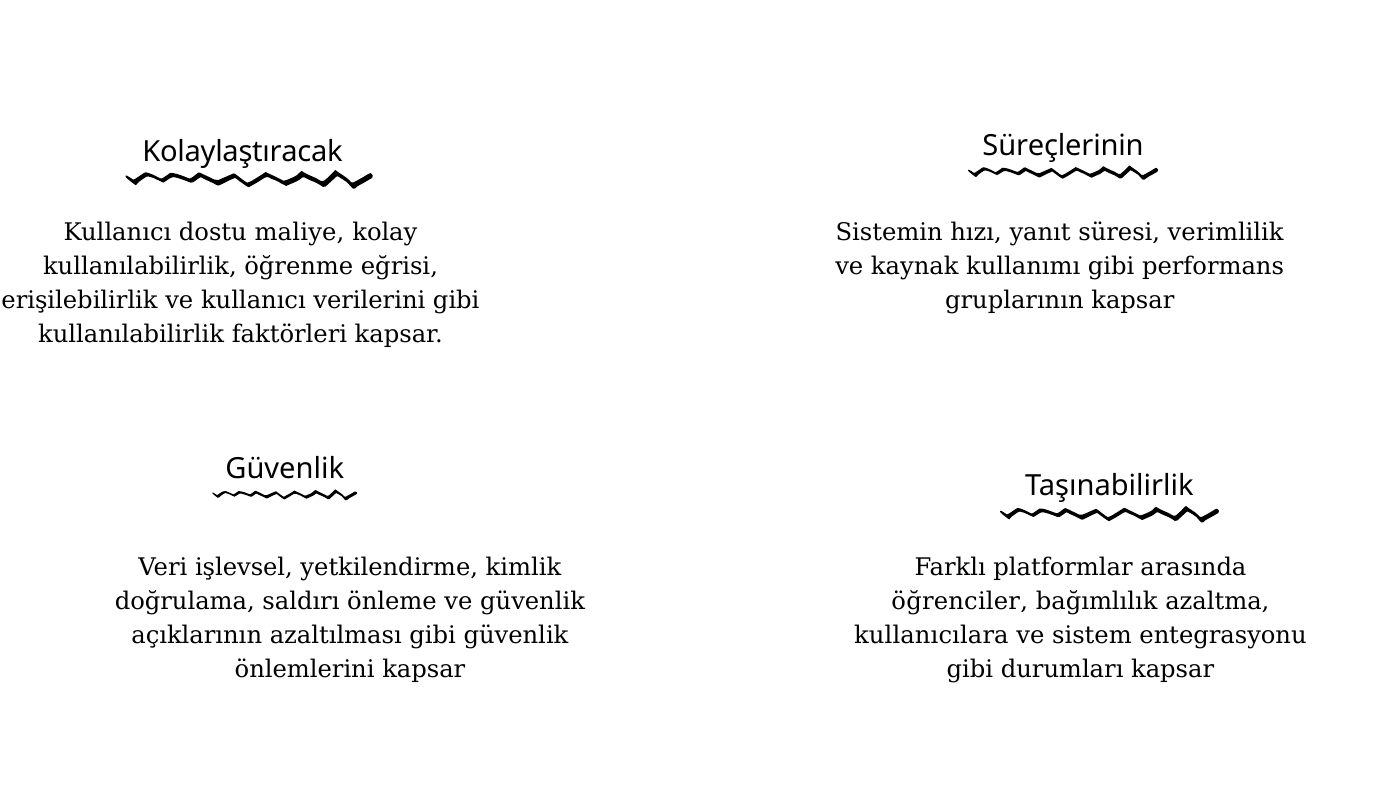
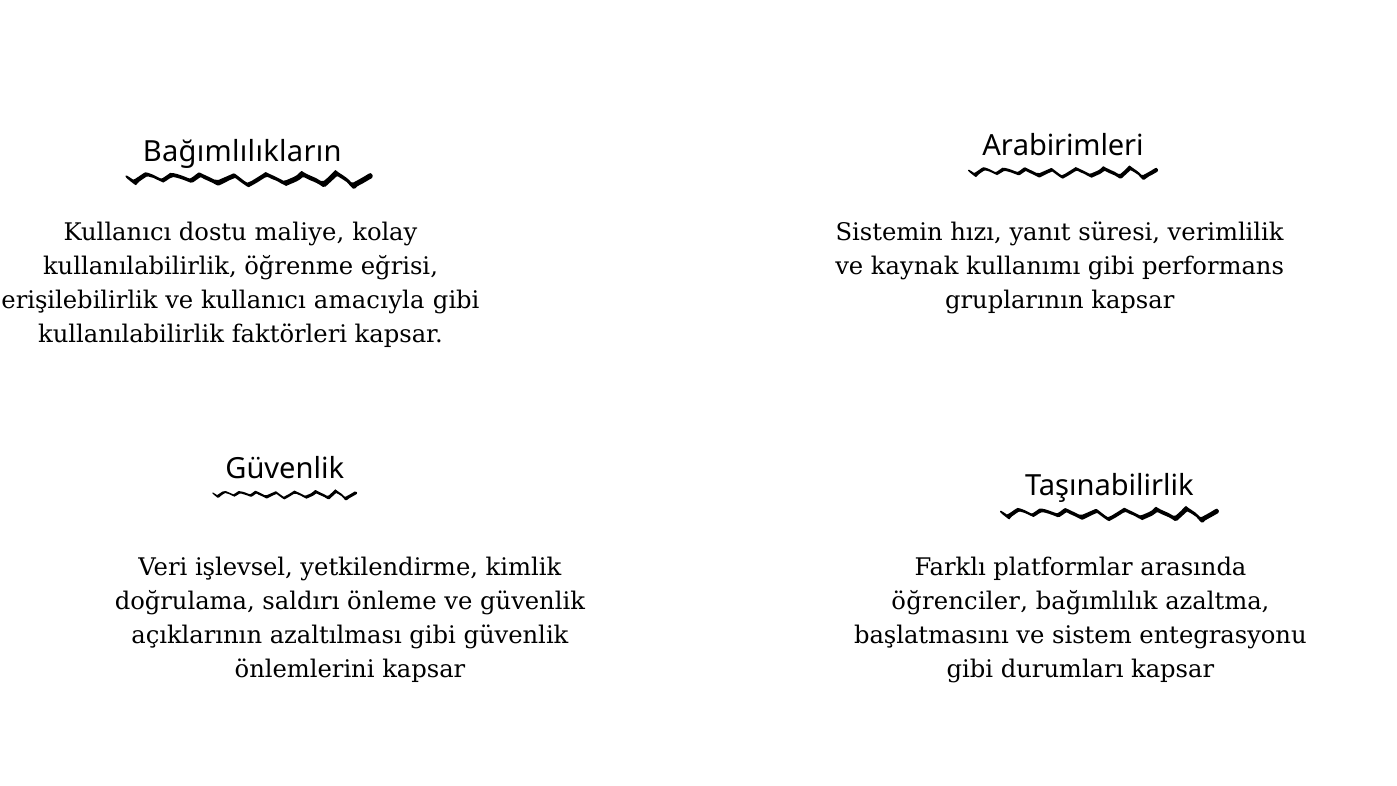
Süreçlerinin: Süreçlerinin -> Arabirimleri
Kolaylaştıracak: Kolaylaştıracak -> Bağımlılıkların
verilerini: verilerini -> amacıyla
kullanıcılara: kullanıcılara -> başlatmasını
